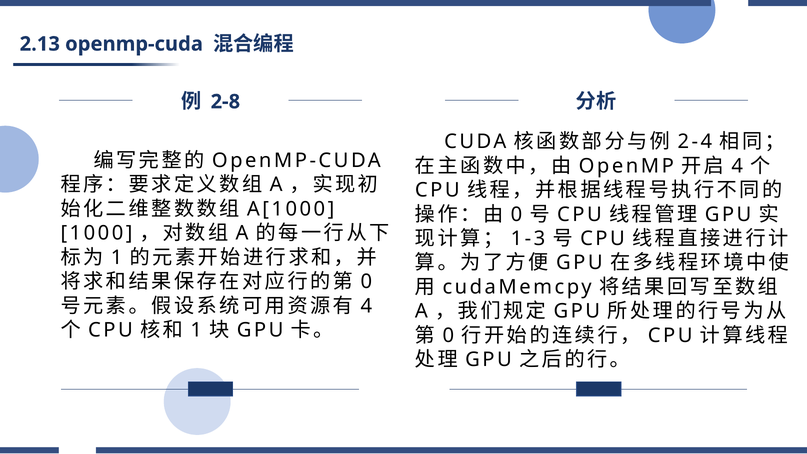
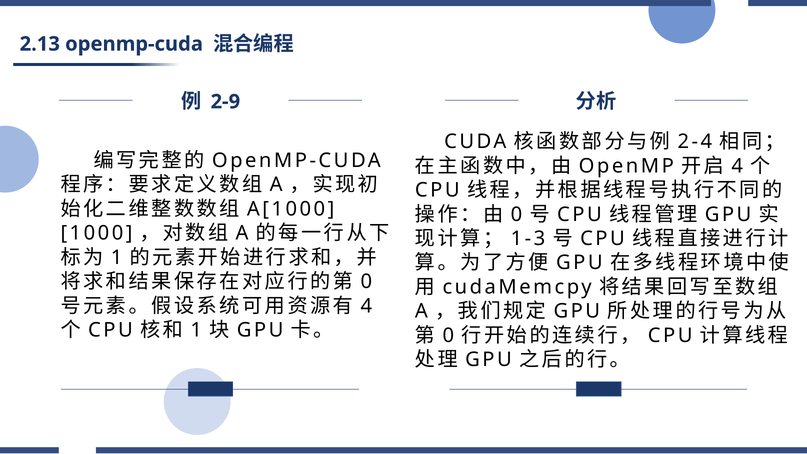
2-8: 2-8 -> 2-9
